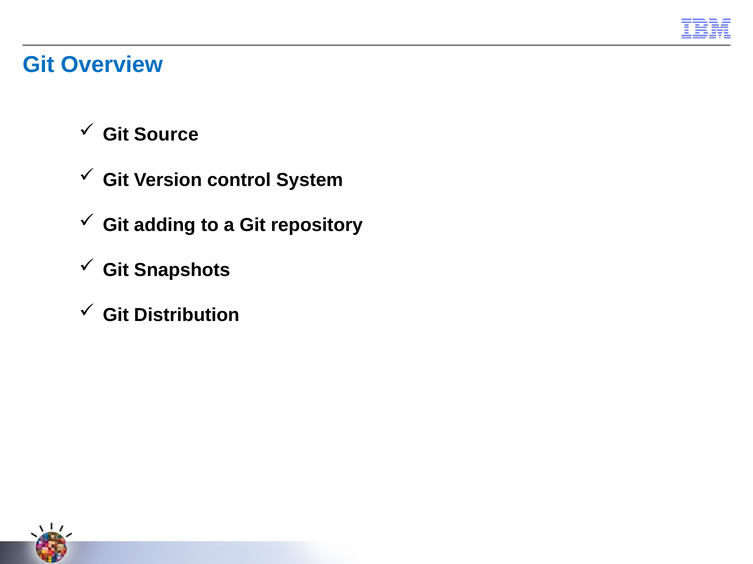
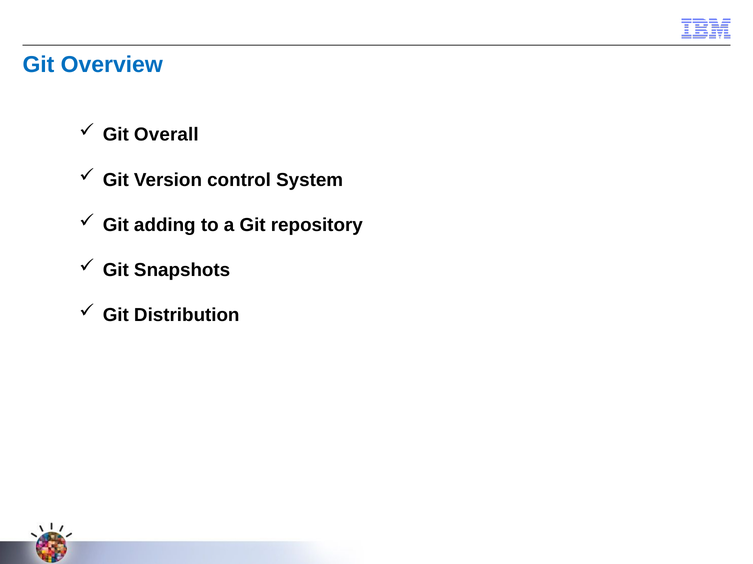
Source: Source -> Overall
